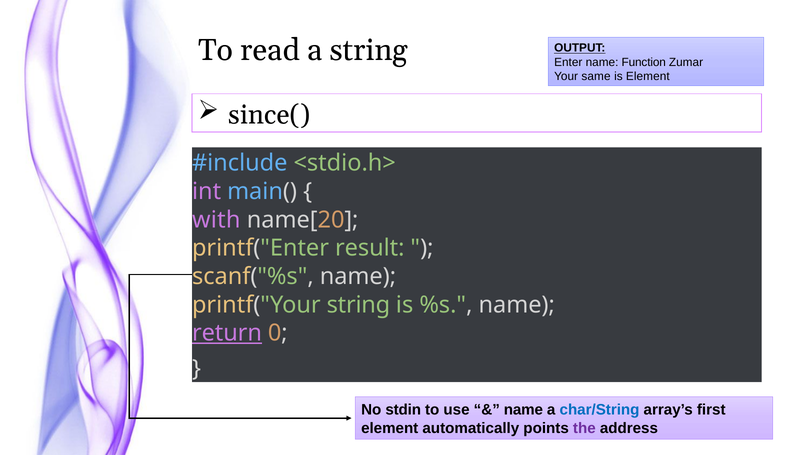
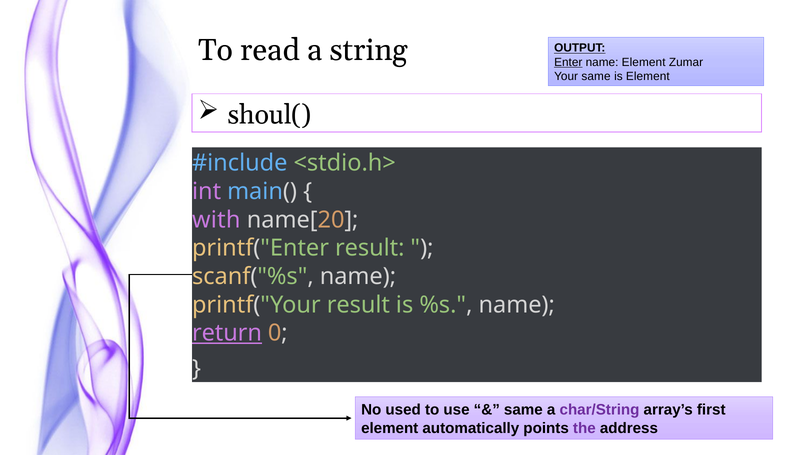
Enter underline: none -> present
name Function: Function -> Element
since(: since( -> shoul(
printf("Your string: string -> result
stdin: stdin -> used
name at (523, 409): name -> same
char/String colour: blue -> purple
